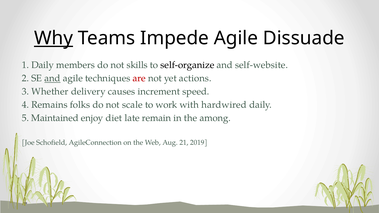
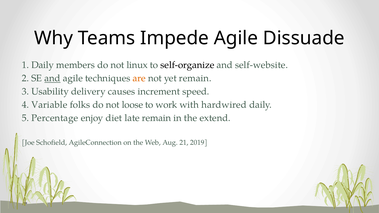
Why underline: present -> none
skills: skills -> linux
are colour: red -> orange
yet actions: actions -> remain
Whether: Whether -> Usability
Remains: Remains -> Variable
scale: scale -> loose
Maintained: Maintained -> Percentage
among: among -> extend
